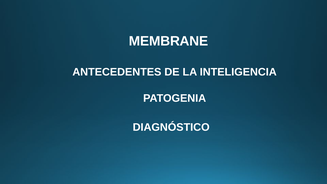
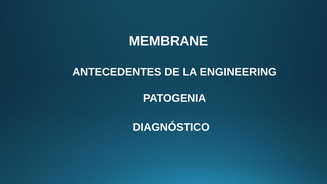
INTELIGENCIA: INTELIGENCIA -> ENGINEERING
